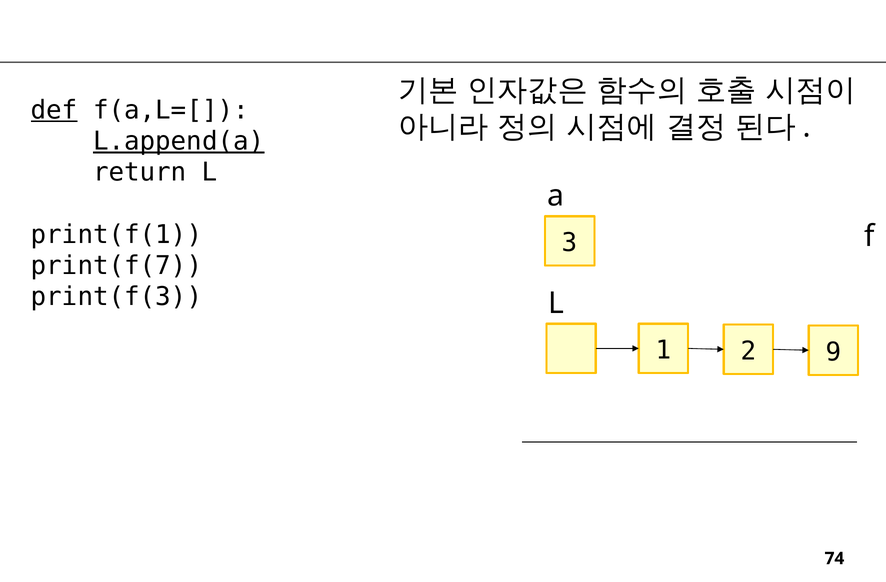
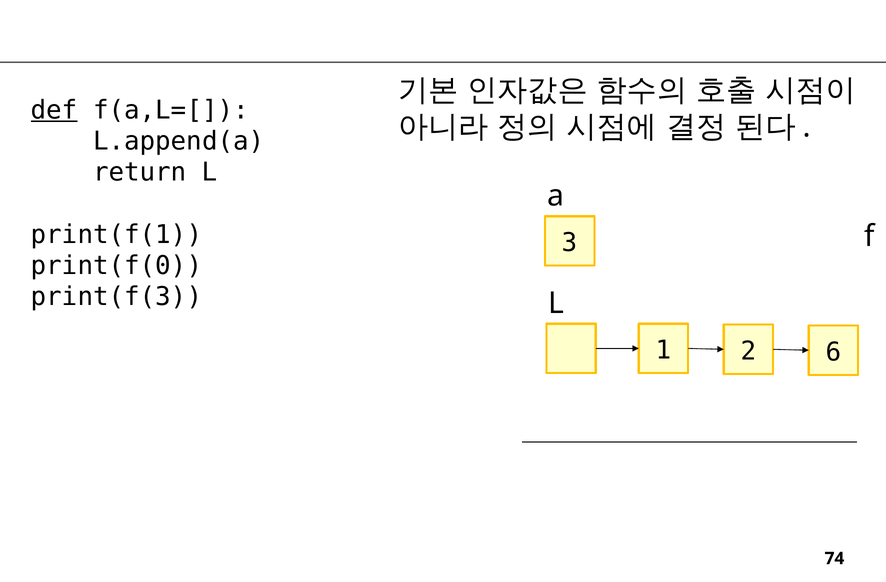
L.append(a underline: present -> none
print(f(7: print(f(7 -> print(f(0
9: 9 -> 6
